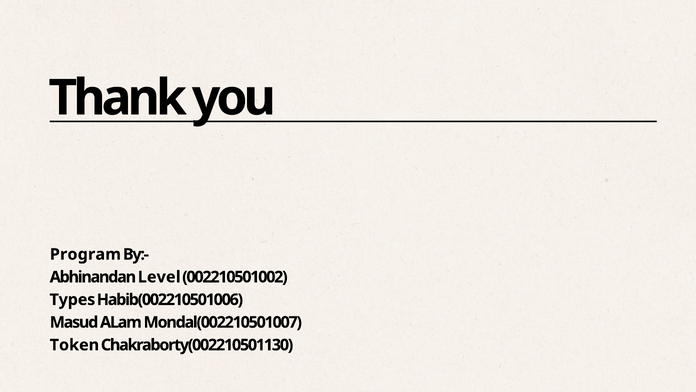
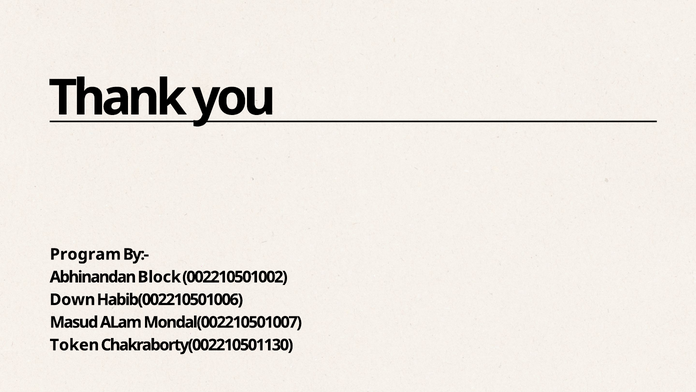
Level: Level -> Block
Types: Types -> Down
